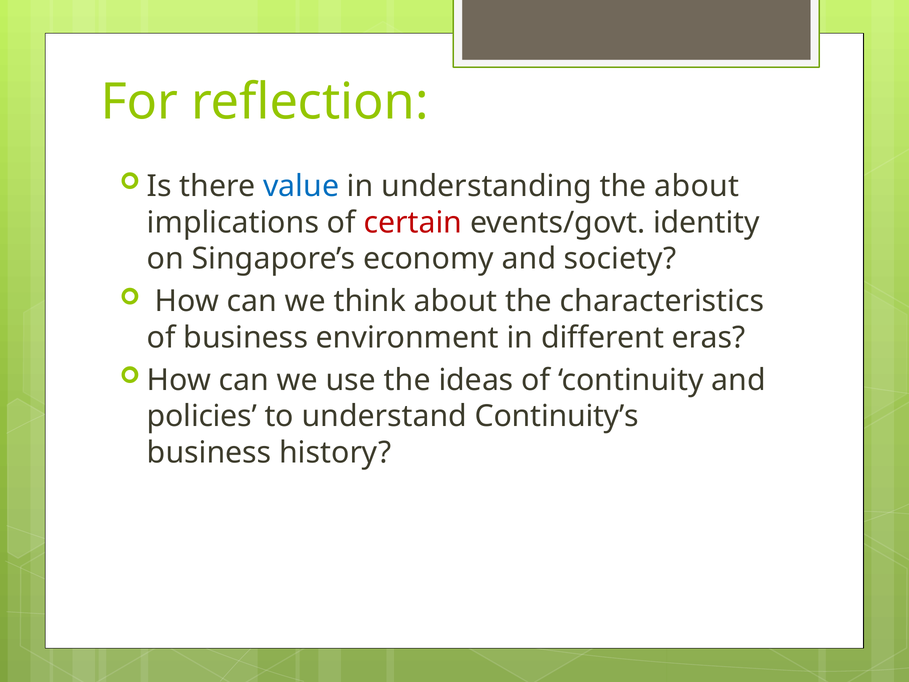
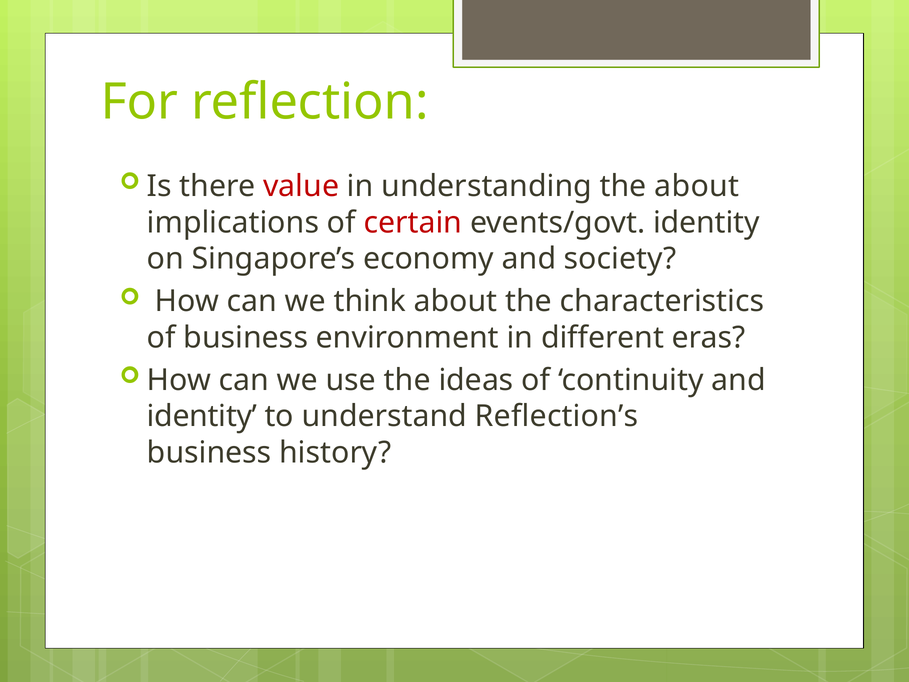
value colour: blue -> red
policies at (202, 416): policies -> identity
Continuity’s: Continuity’s -> Reflection’s
